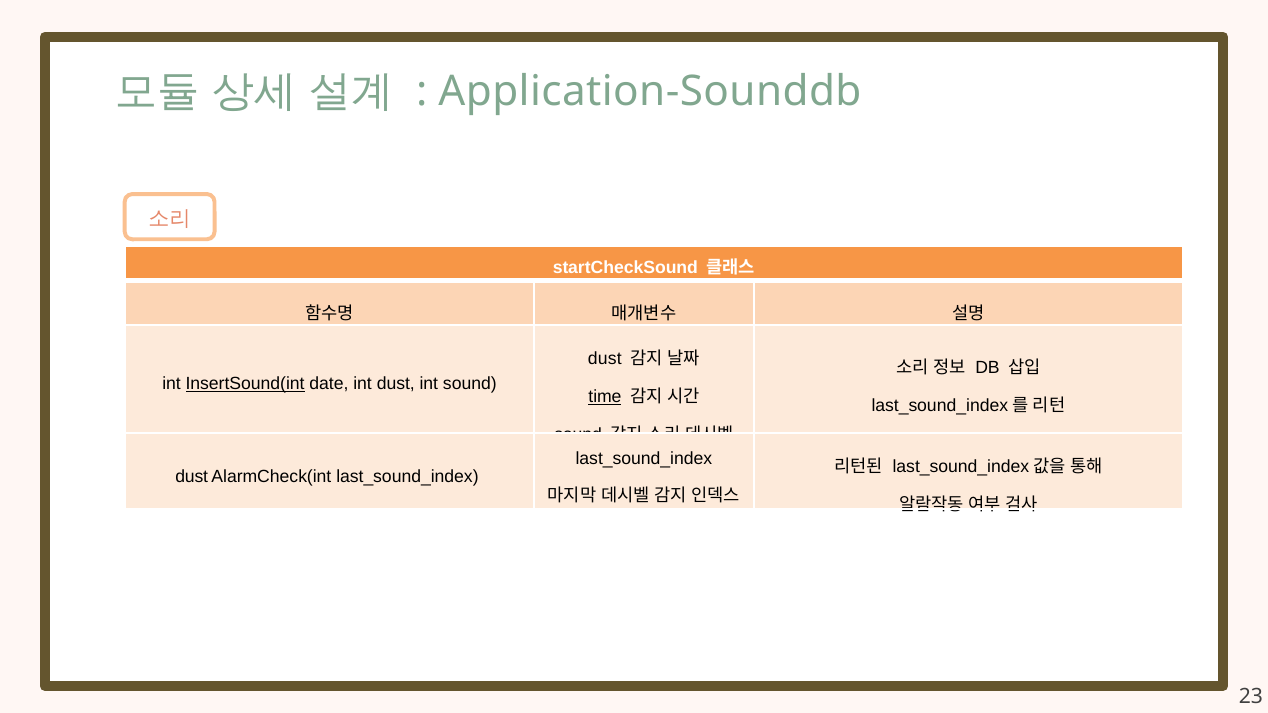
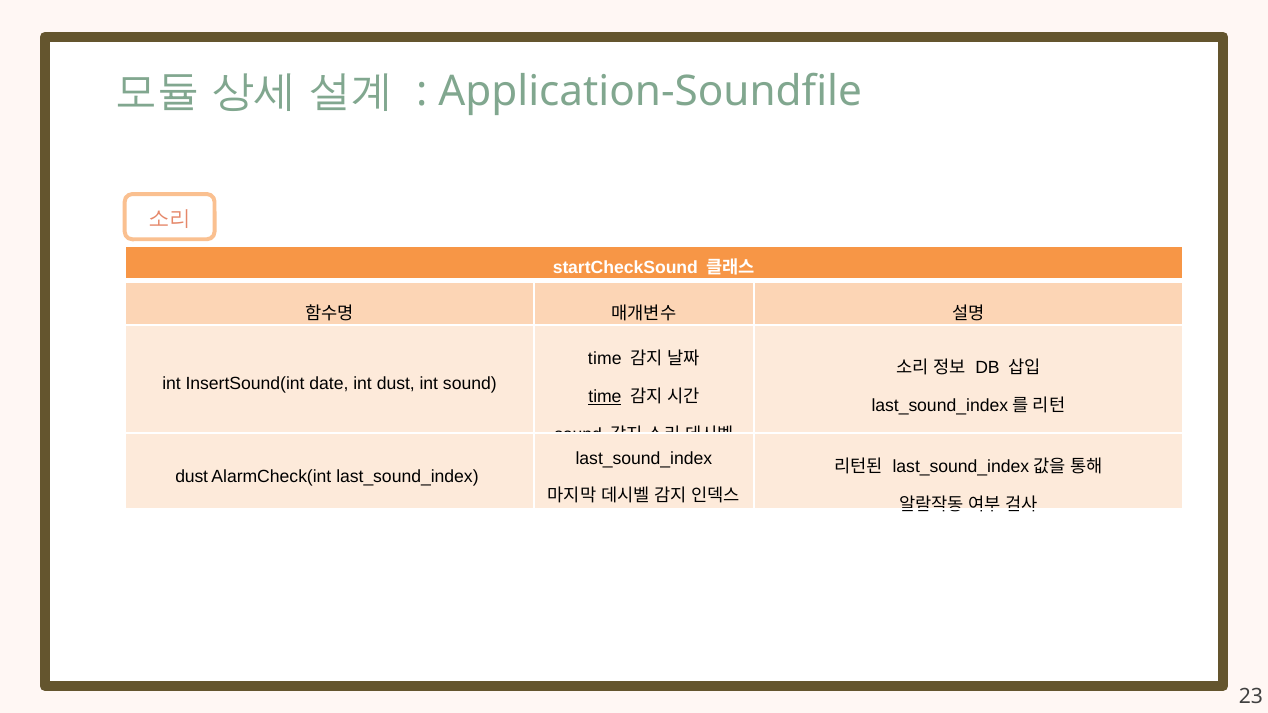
Application-Sounddb: Application-Sounddb -> Application-Soundfile
dust at (605, 359): dust -> time
InsertSound(int underline: present -> none
